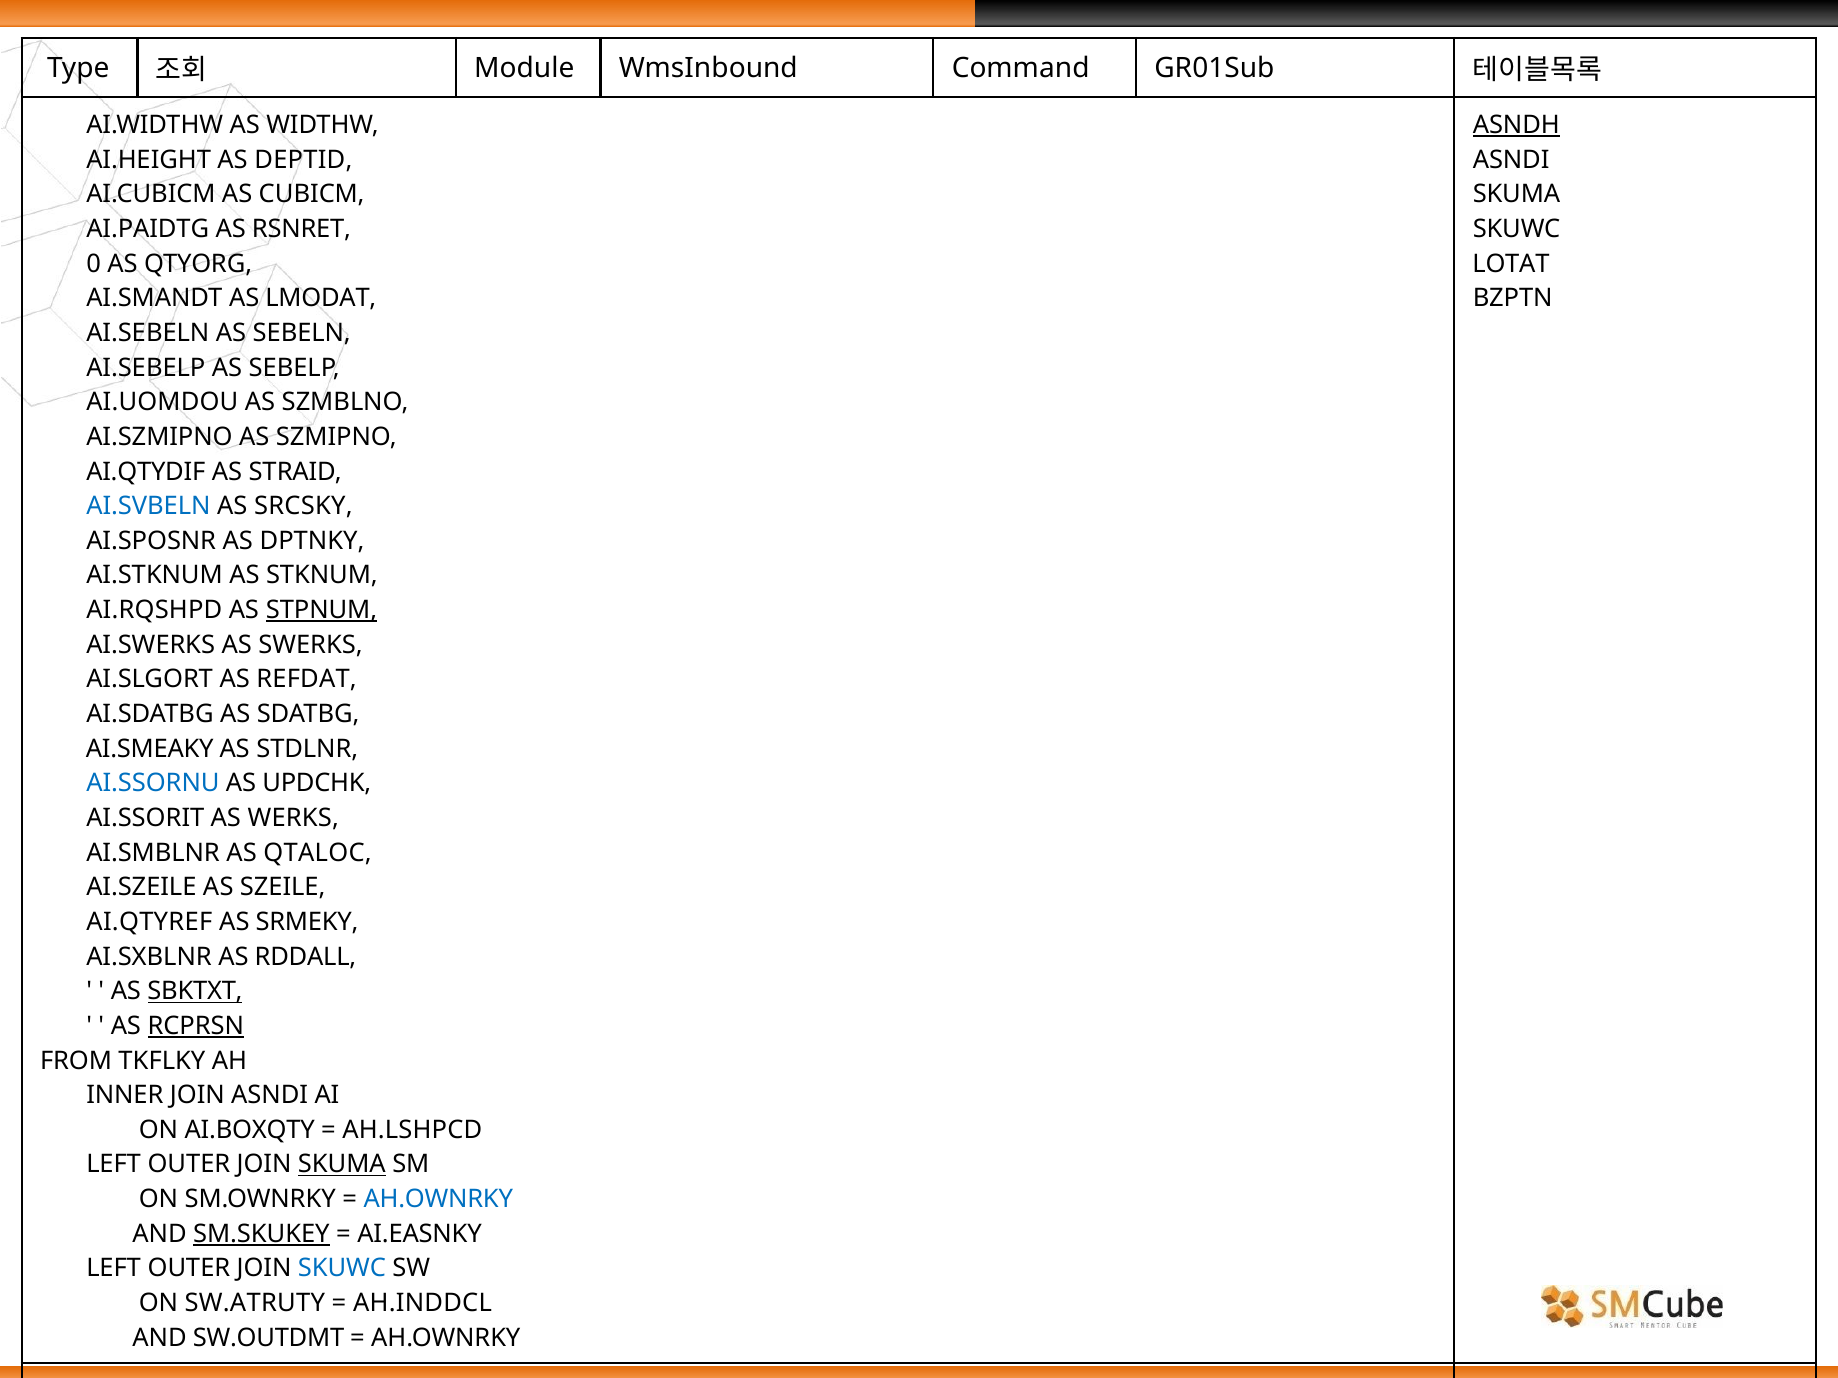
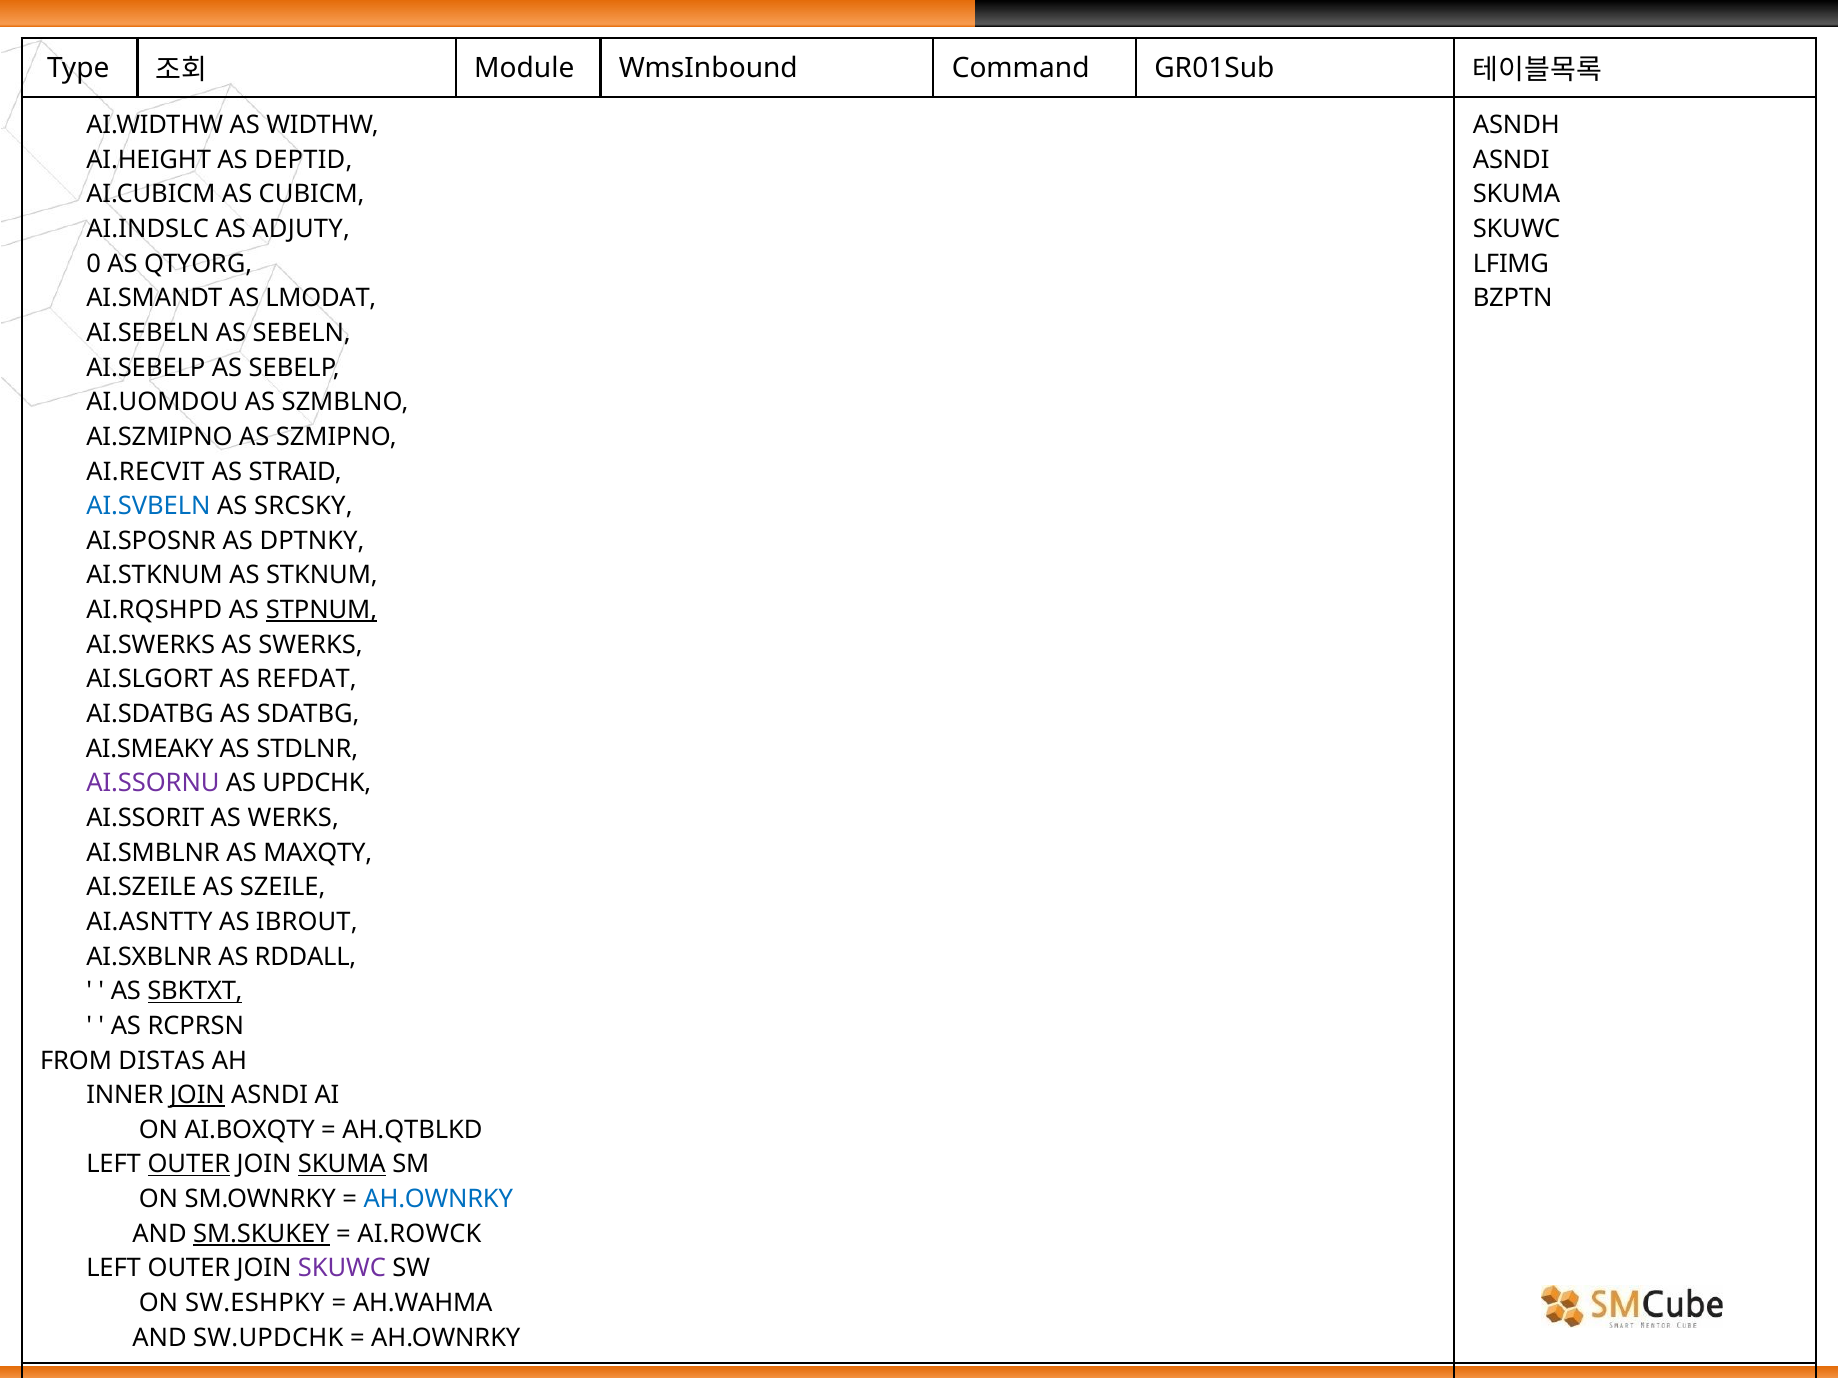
ASNDH underline: present -> none
AI.PAIDTG: AI.PAIDTG -> AI.INDSLC
RSNRET: RSNRET -> ADJUTY
LOTAT: LOTAT -> LFIMG
AI.QTYDIF: AI.QTYDIF -> AI.RECVIT
AI.SSORNU colour: blue -> purple
QTALOC: QTALOC -> MAXQTY
AI.QTYREF: AI.QTYREF -> AI.ASNTTY
SRMEKY: SRMEKY -> IBROUT
RCPRSN underline: present -> none
TKFLKY: TKFLKY -> DISTAS
JOIN at (197, 1096) underline: none -> present
AH.LSHPCD: AH.LSHPCD -> AH.QTBLKD
OUTER at (189, 1165) underline: none -> present
AI.EASNKY: AI.EASNKY -> AI.ROWCK
SKUWC at (342, 1269) colour: blue -> purple
SW.ATRUTY: SW.ATRUTY -> SW.ESHPKY
AH.INDDCL: AH.INDDCL -> AH.WAHMA
SW.OUTDMT: SW.OUTDMT -> SW.UPDCHK
